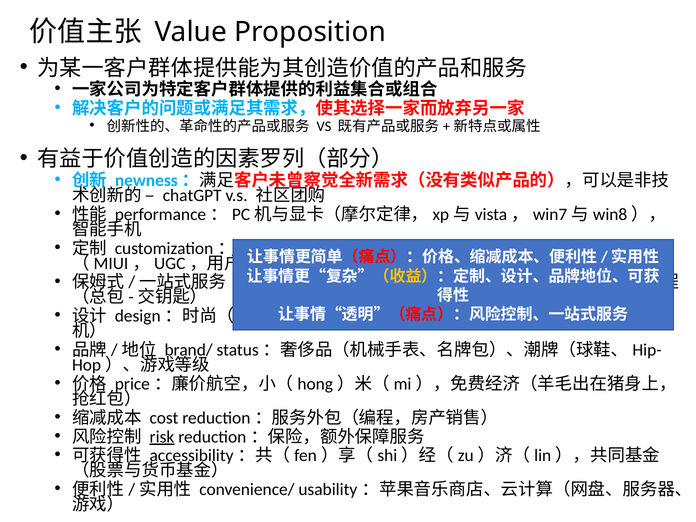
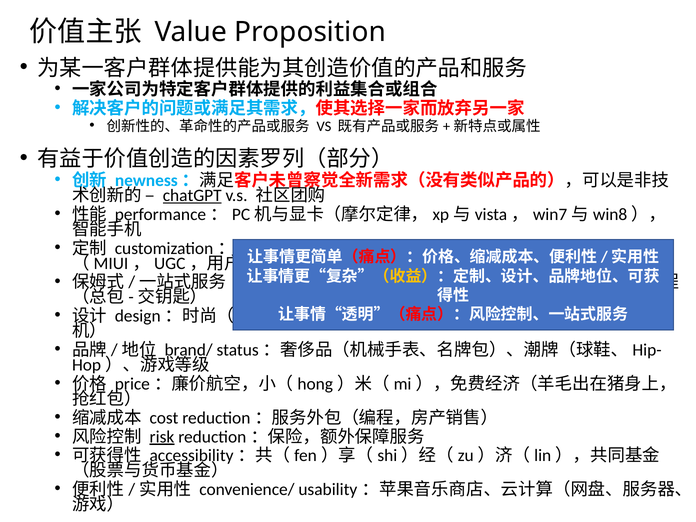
chatGPT underline: none -> present
